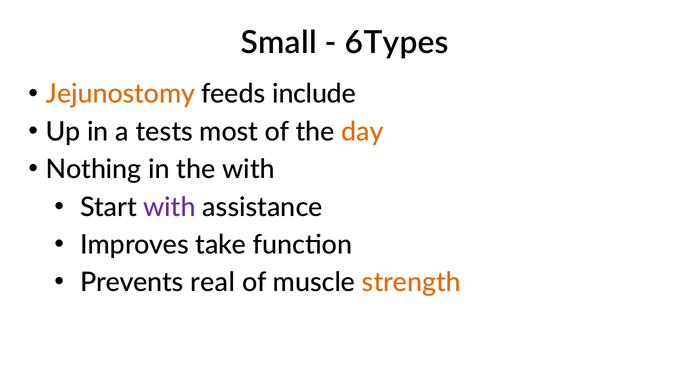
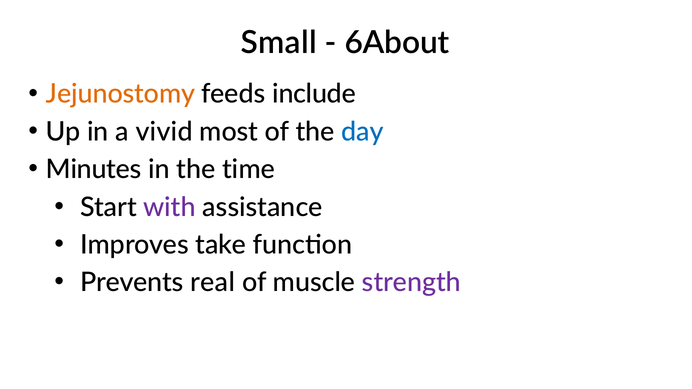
6Types: 6Types -> 6About
tests: tests -> vivid
day colour: orange -> blue
Nothing: Nothing -> Minutes
the with: with -> time
strength colour: orange -> purple
